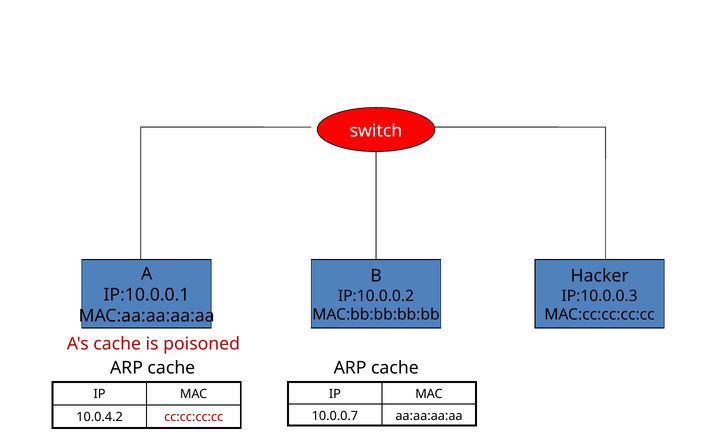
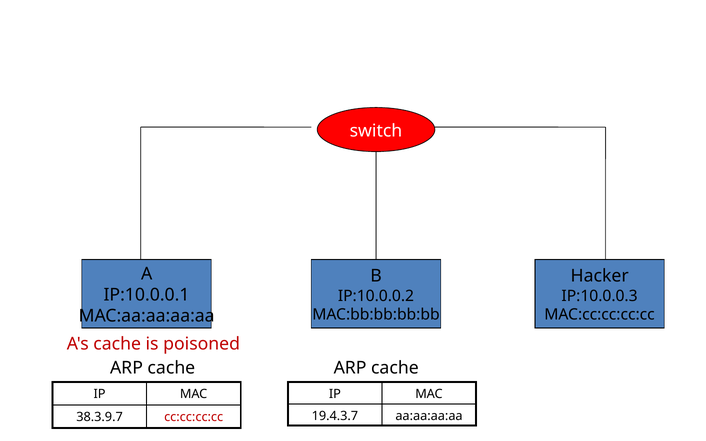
10.0.0.7: 10.0.0.7 -> 19.4.3.7
10.0.4.2: 10.0.4.2 -> 38.3.9.7
